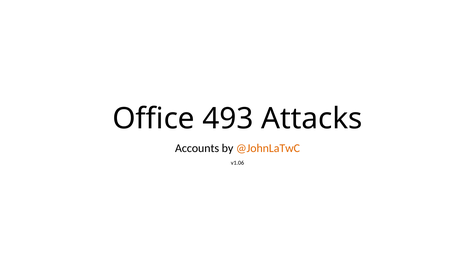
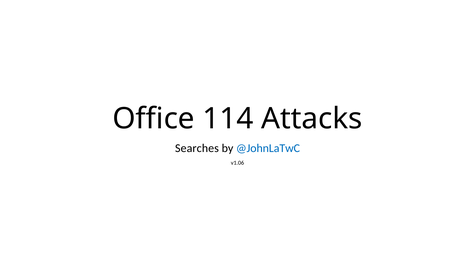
493: 493 -> 114
Accounts: Accounts -> Searches
@JohnLaTwC colour: orange -> blue
